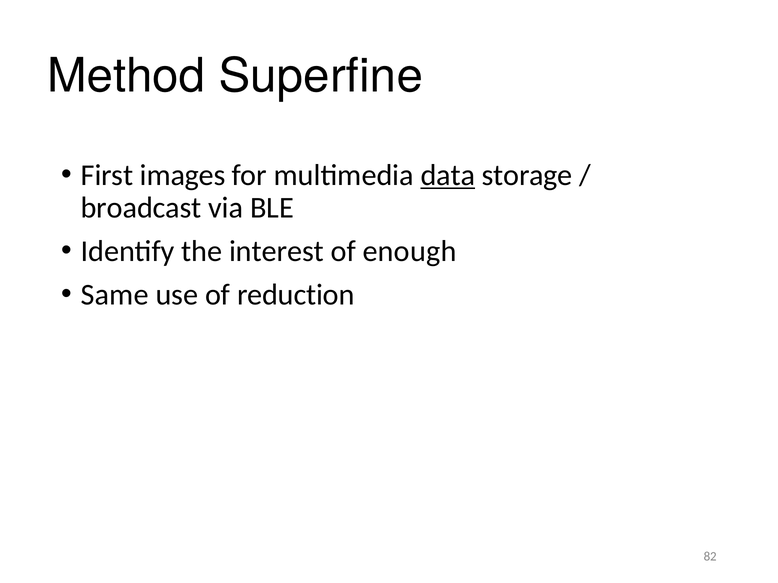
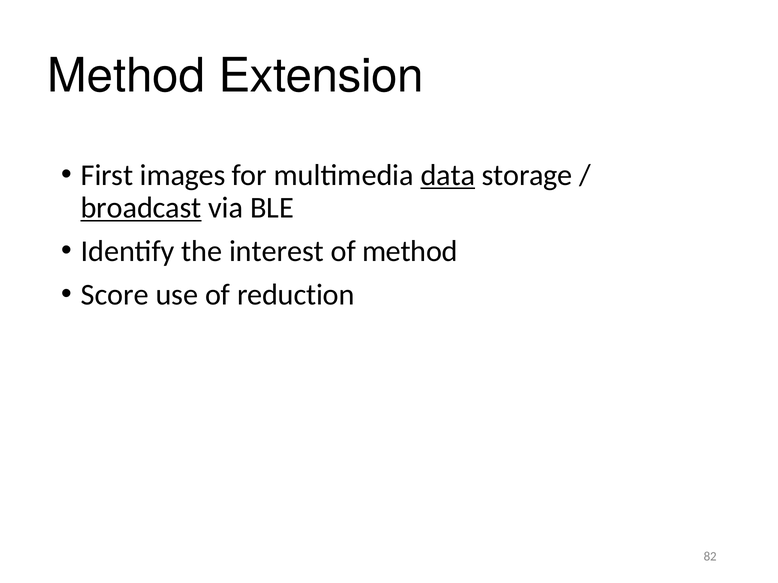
Superfine: Superfine -> Extension
broadcast underline: none -> present
of enough: enough -> method
Same: Same -> Score
